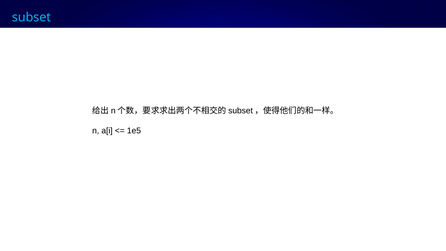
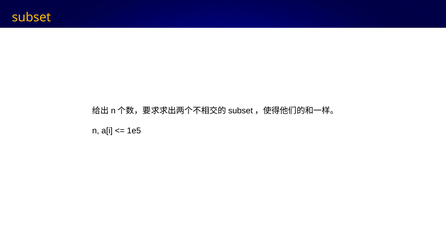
subset colour: light blue -> yellow
